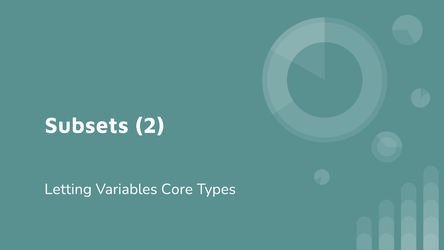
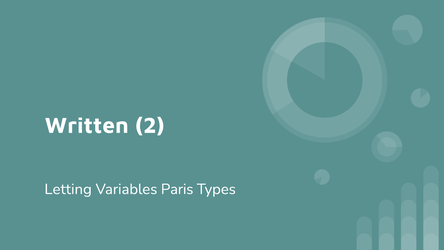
Subsets: Subsets -> Written
Core: Core -> Paris
